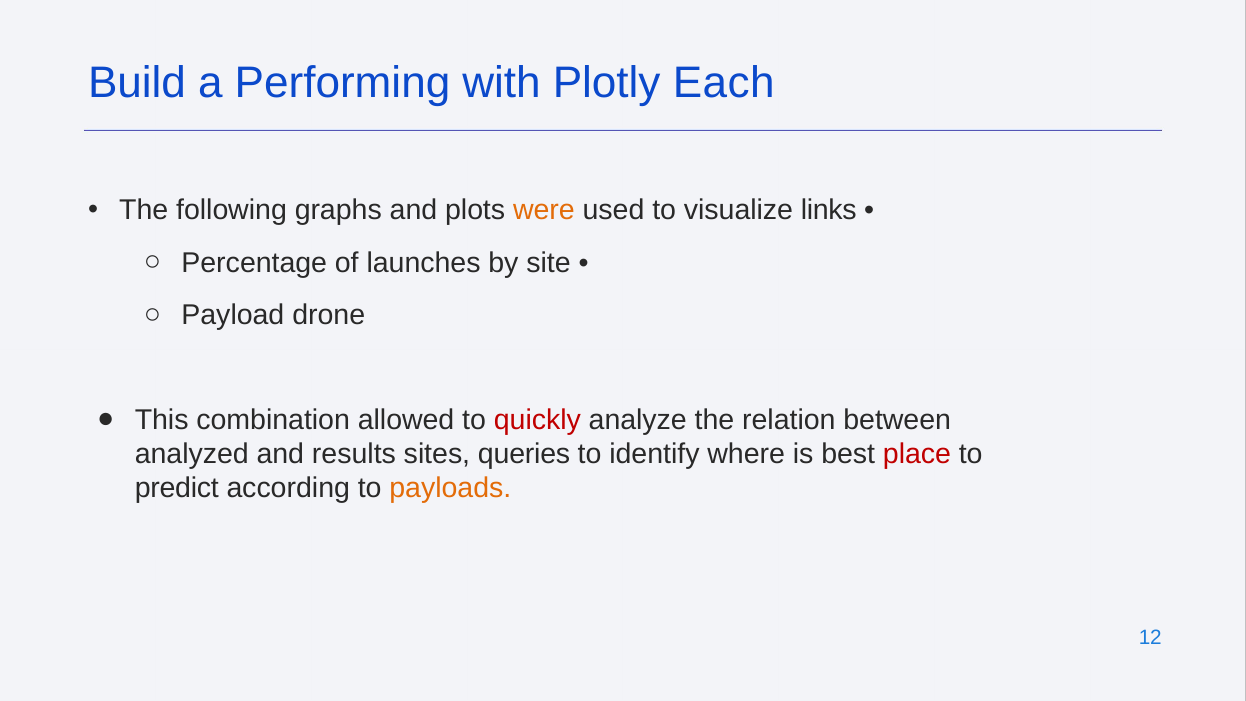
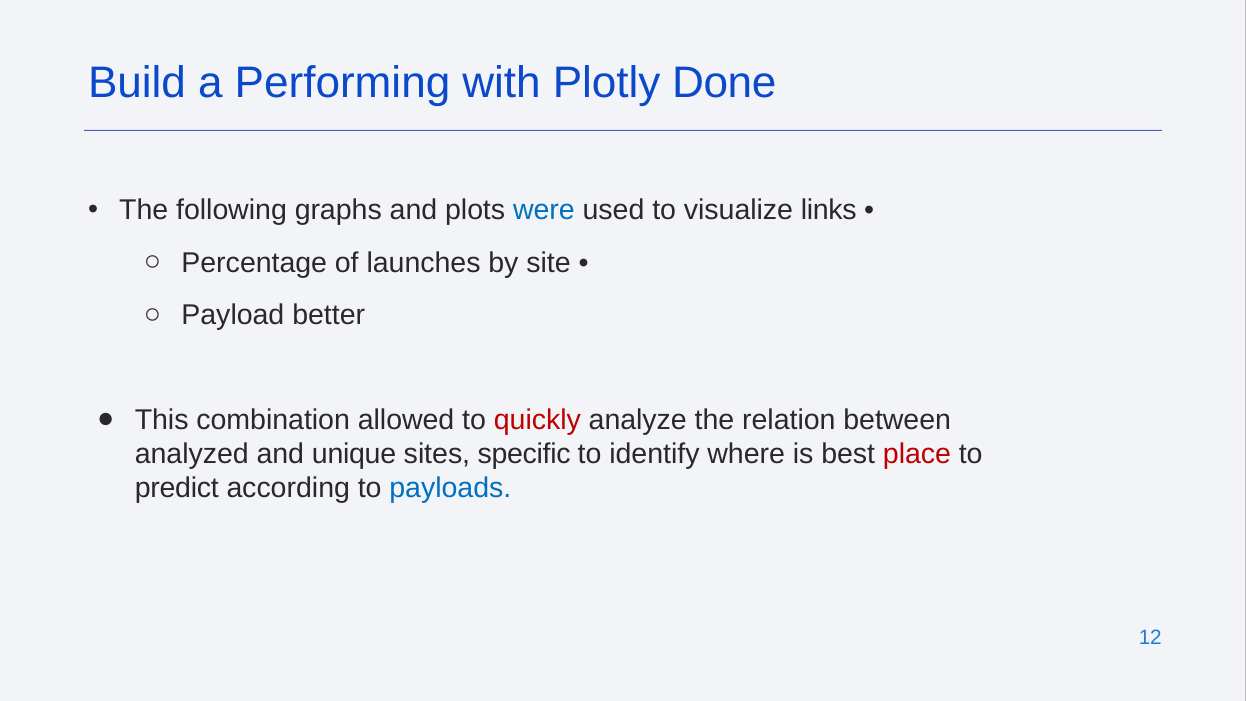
Each: Each -> Done
were colour: orange -> blue
drone: drone -> better
results: results -> unique
queries: queries -> specific
payloads colour: orange -> blue
